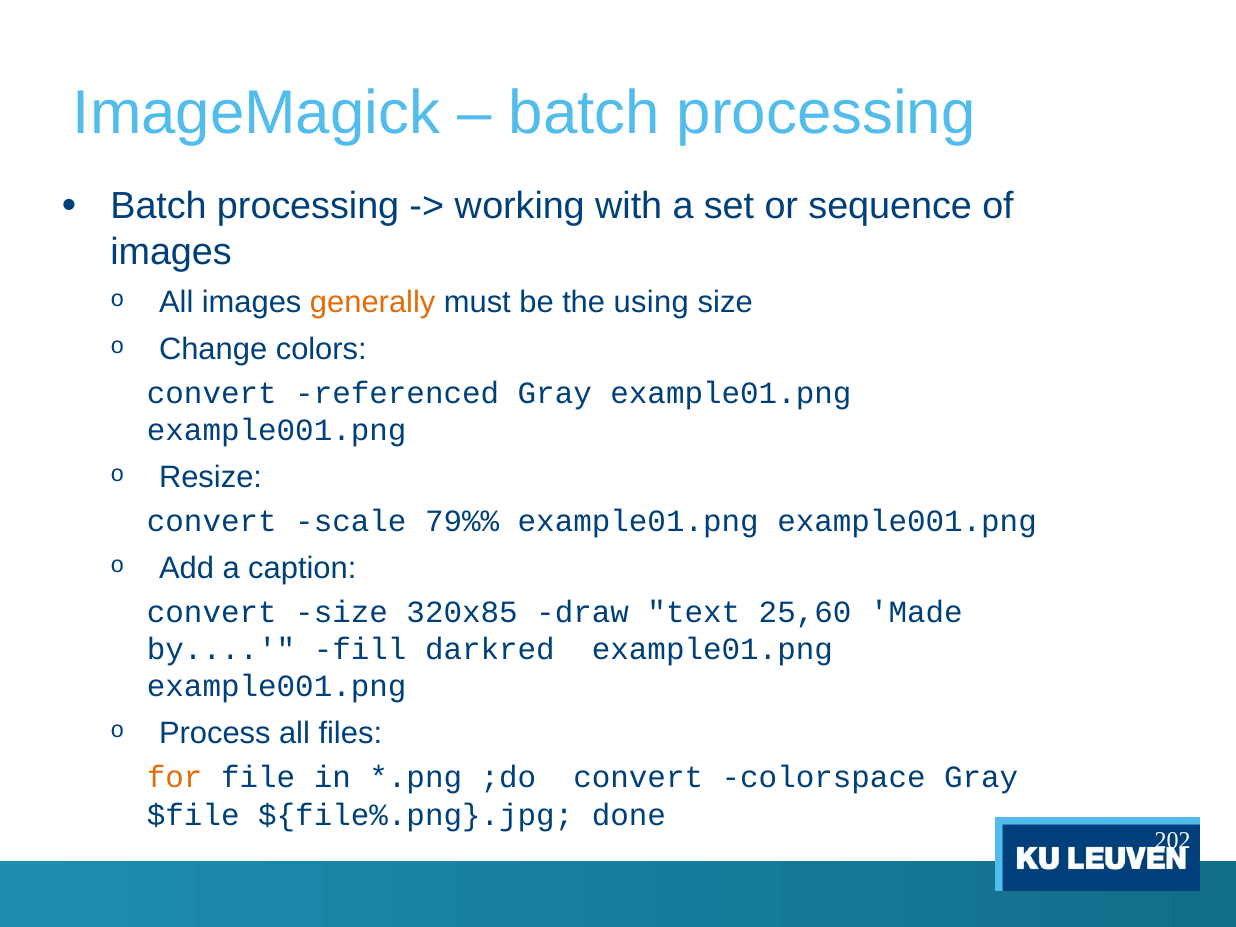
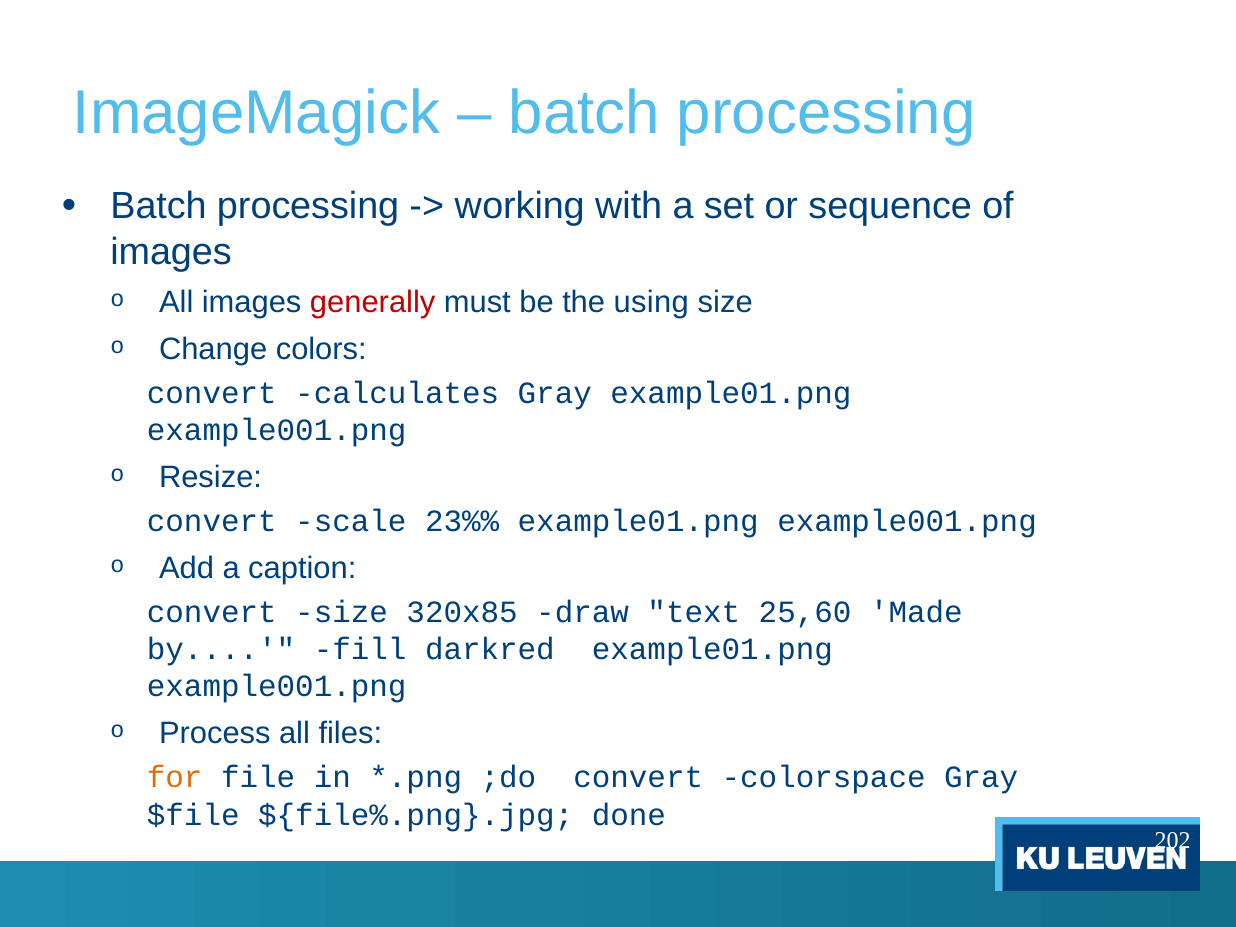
generally colour: orange -> red
referenced: referenced -> calculates
79%%: 79%% -> 23%%
